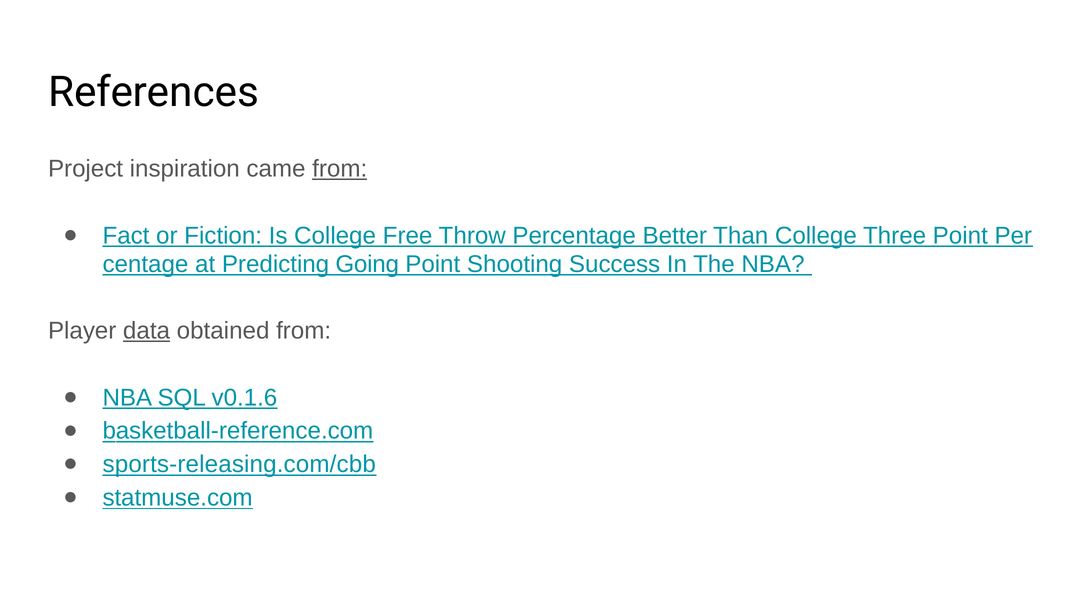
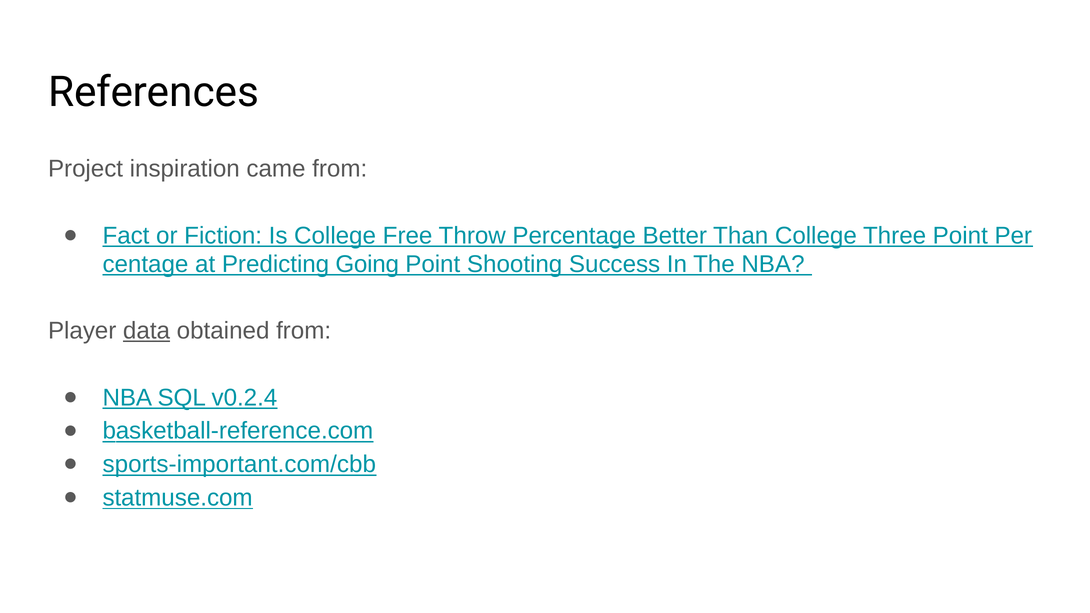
from at (340, 169) underline: present -> none
v0.1.6: v0.1.6 -> v0.2.4
sports-releasing.com/cbb: sports-releasing.com/cbb -> sports-important.com/cbb
